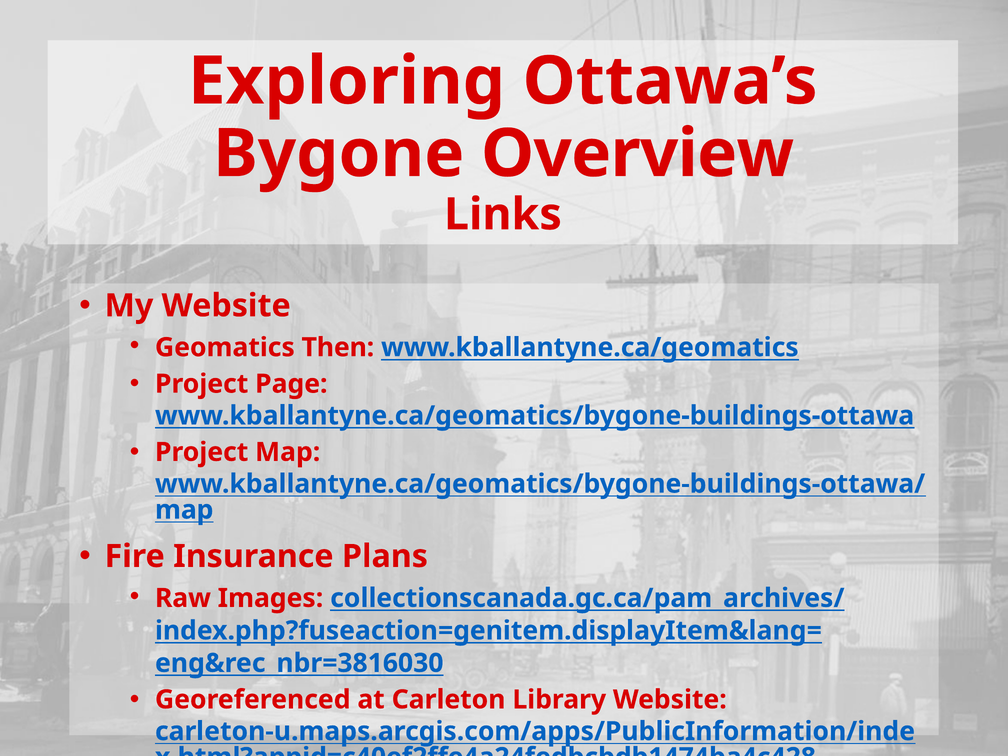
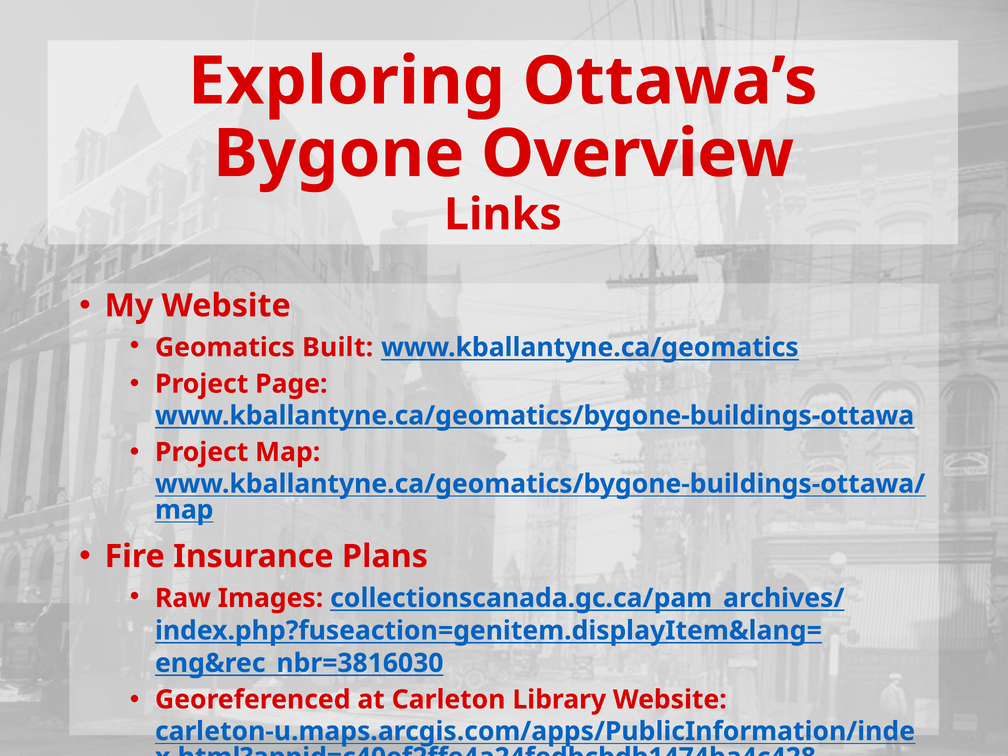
Then: Then -> Built
